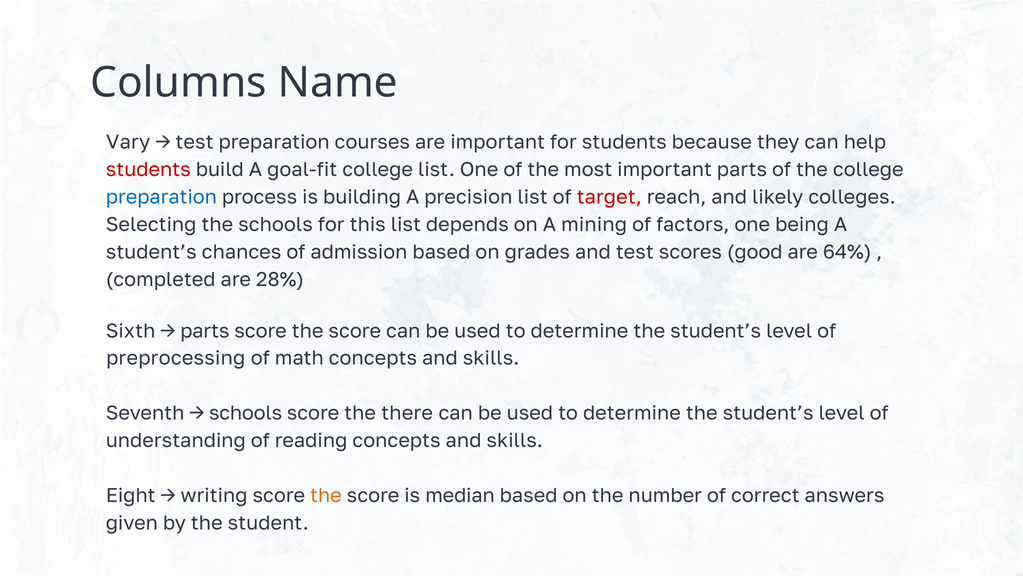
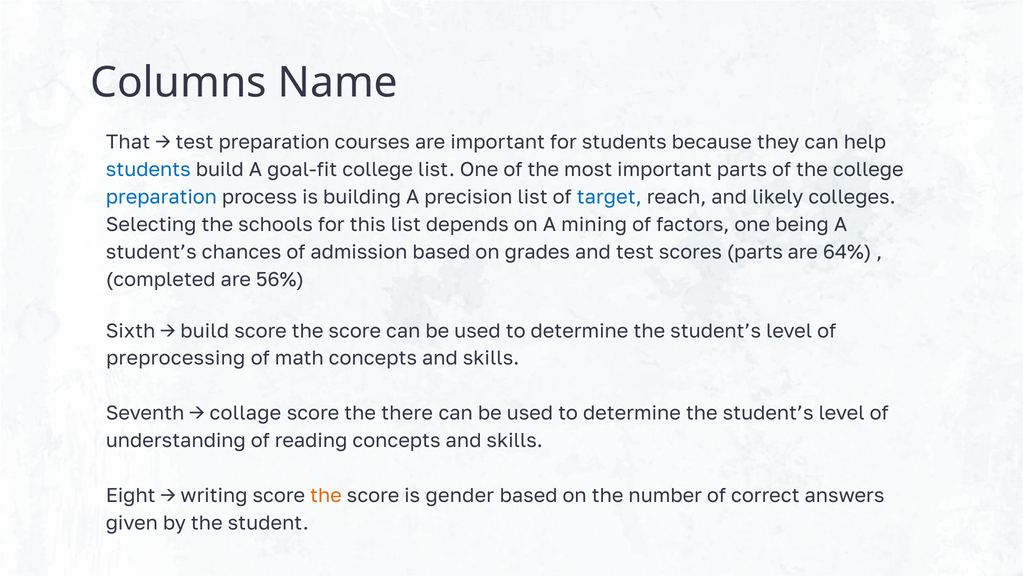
Vary: Vary -> That
students at (148, 170) colour: red -> blue
target colour: red -> blue
scores good: good -> parts
28%: 28% -> 56%
parts at (205, 331): parts -> build
schools at (246, 413): schools -> collage
median: median -> gender
